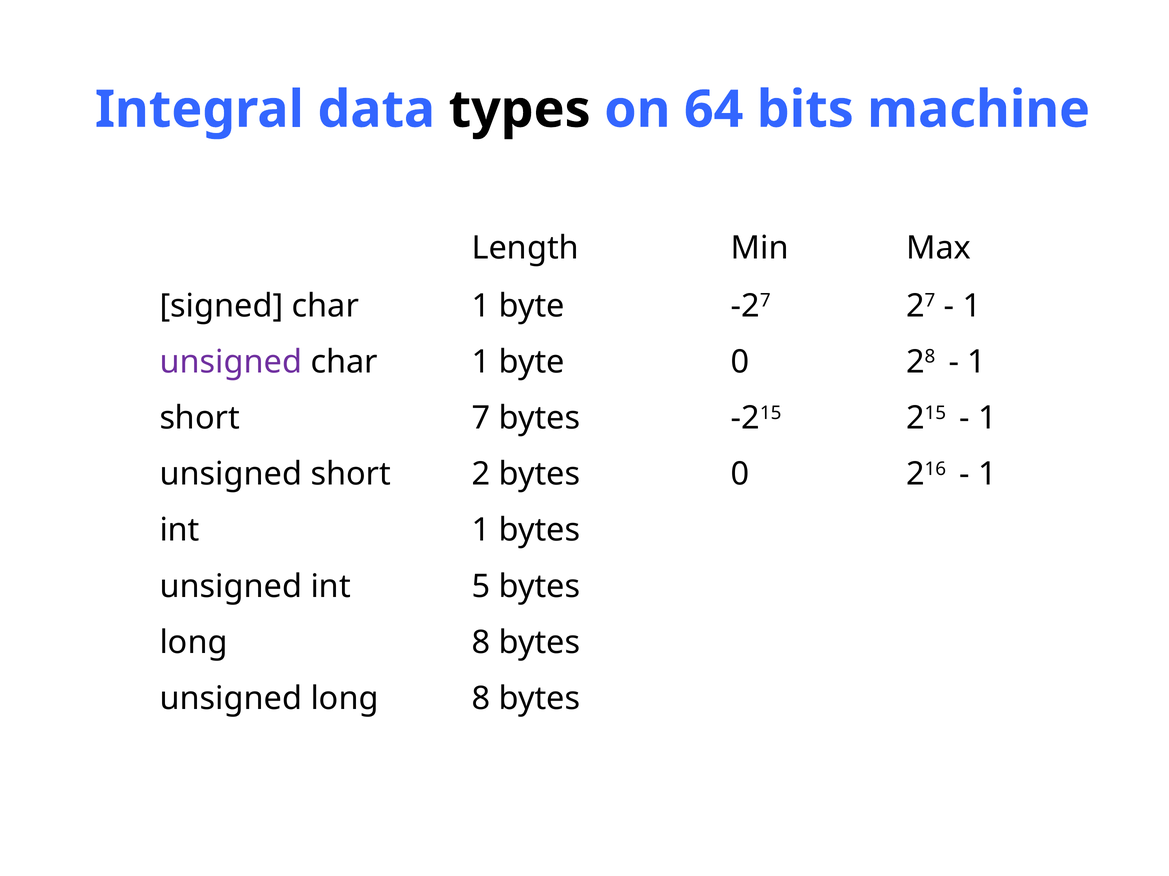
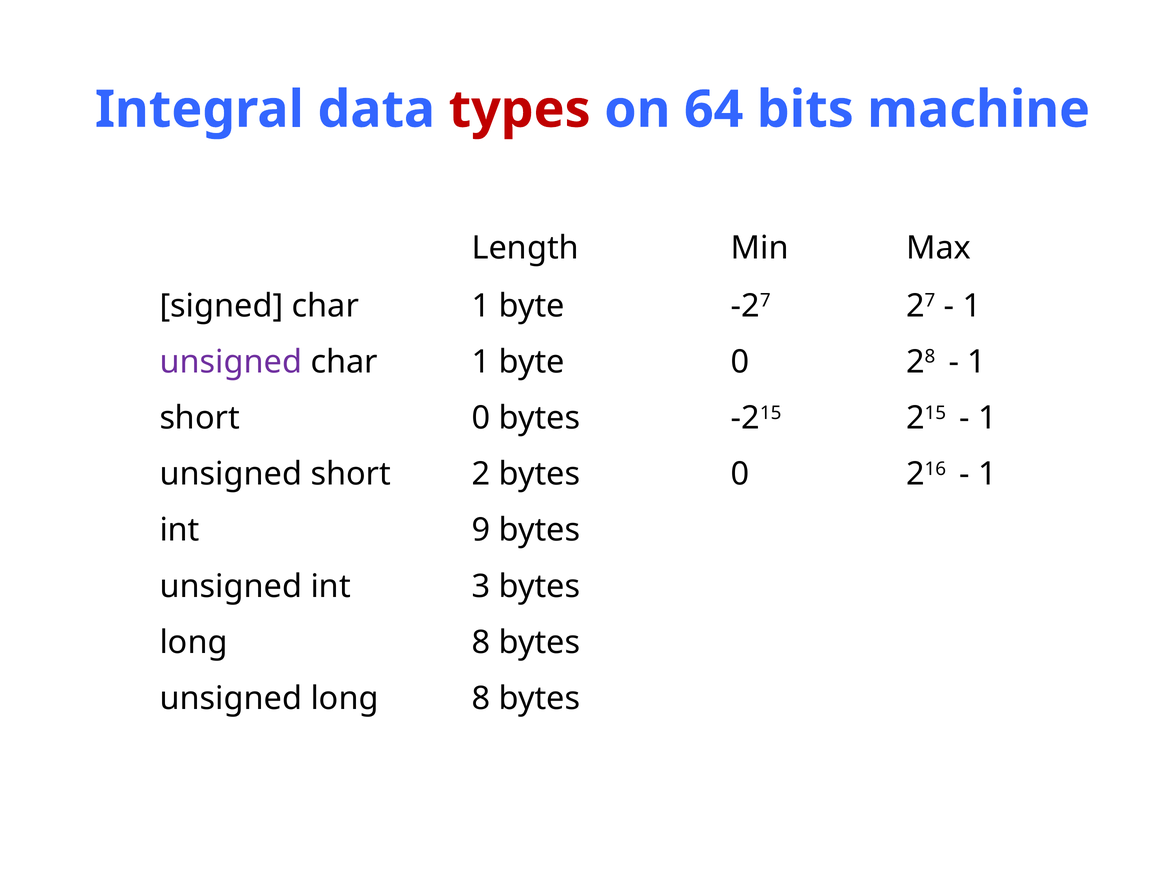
types colour: black -> red
short 7: 7 -> 0
int 1: 1 -> 9
5: 5 -> 3
